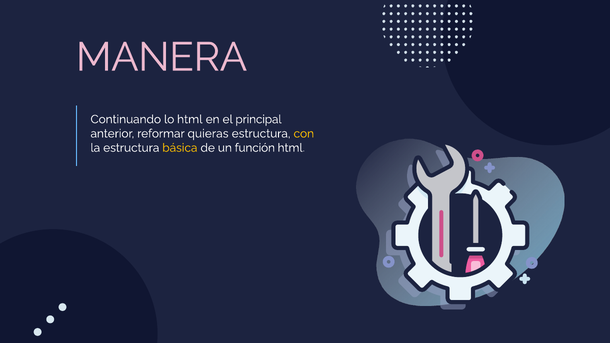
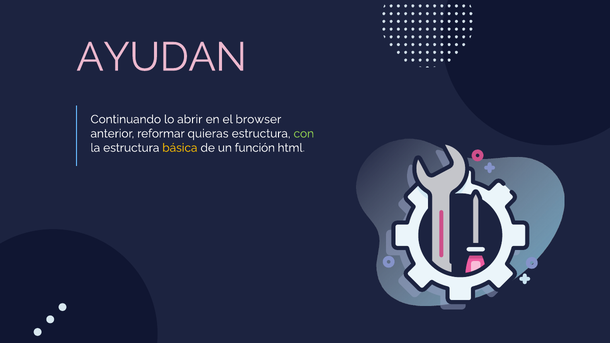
MANERA: MANERA -> AYUDAN
lo html: html -> abrir
principal: principal -> browser
con colour: yellow -> light green
